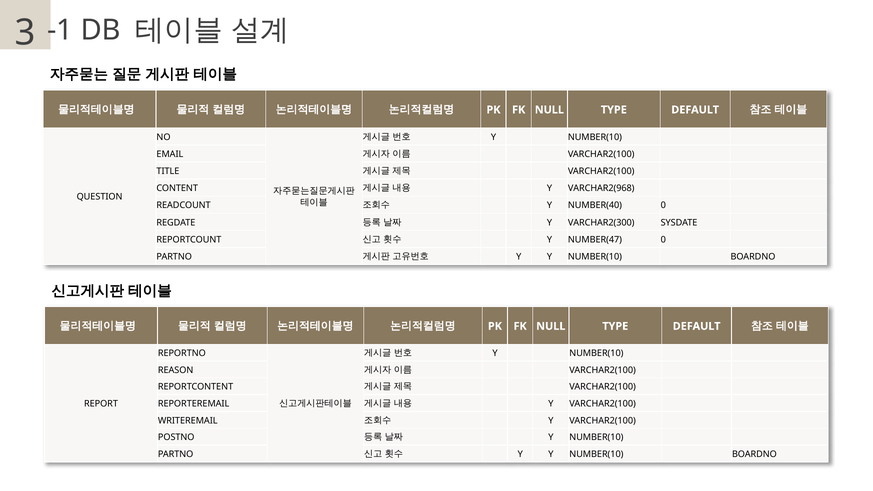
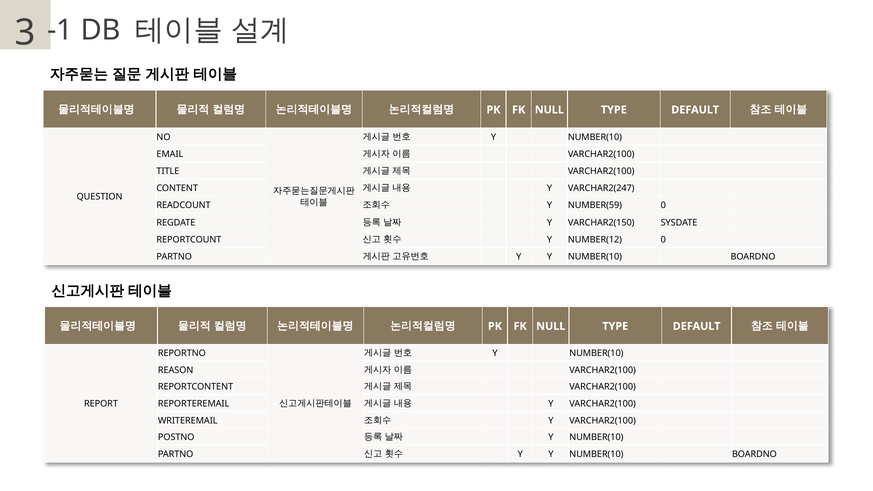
VARCHAR2(968: VARCHAR2(968 -> VARCHAR2(247
NUMBER(40: NUMBER(40 -> NUMBER(59
VARCHAR2(300: VARCHAR2(300 -> VARCHAR2(150
NUMBER(47: NUMBER(47 -> NUMBER(12
